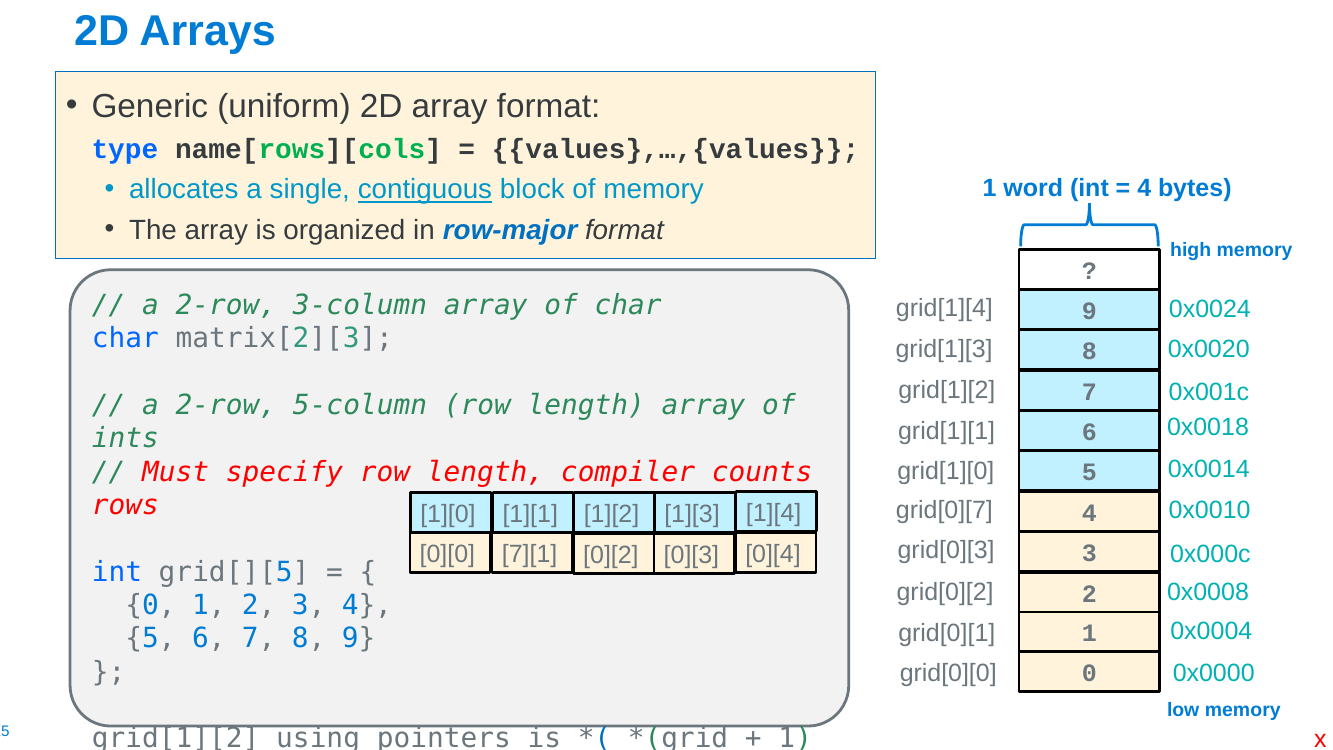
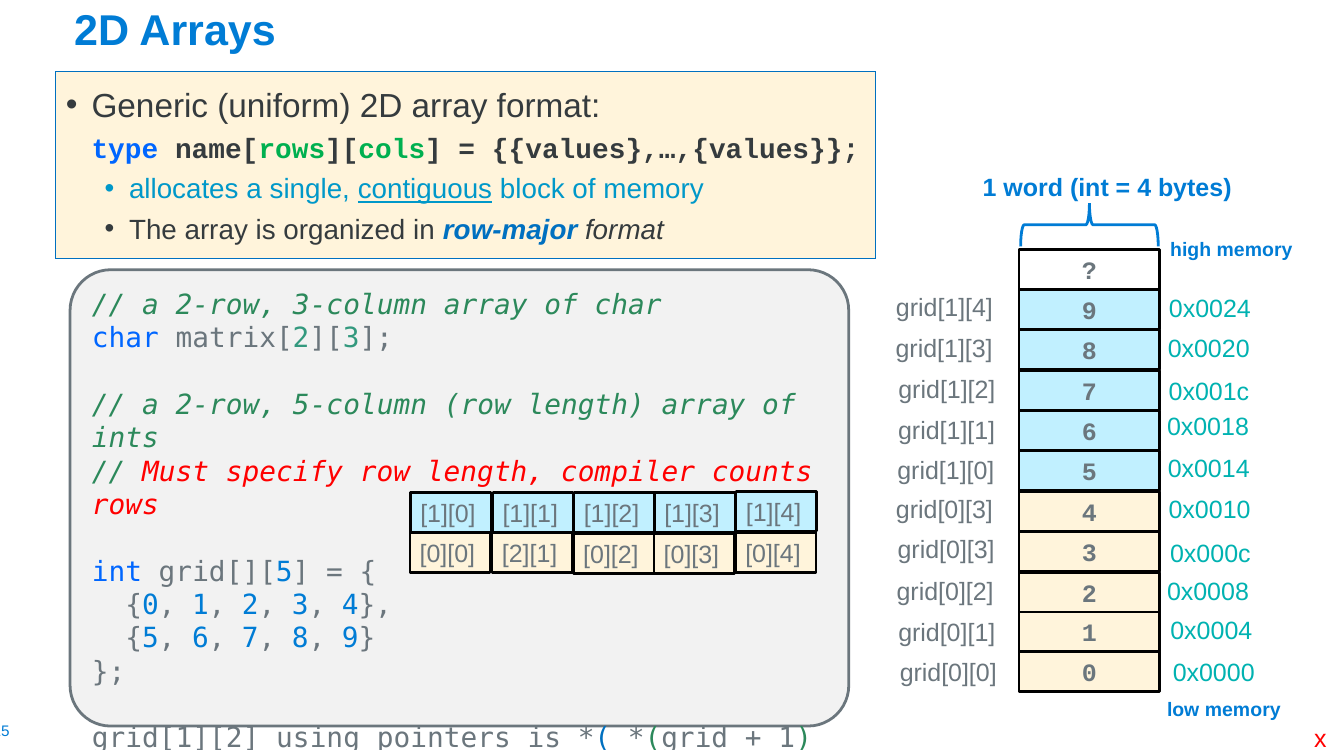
grid[0][7 at (944, 510): grid[0][7 -> grid[0][3
7][1: 7][1 -> 2][1
